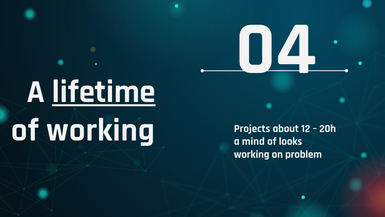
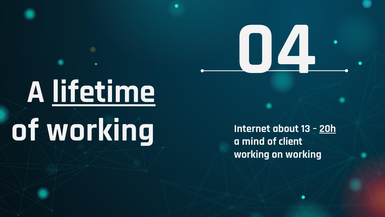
Projects: Projects -> Internet
12: 12 -> 13
20h underline: none -> present
looks: looks -> client
on problem: problem -> working
